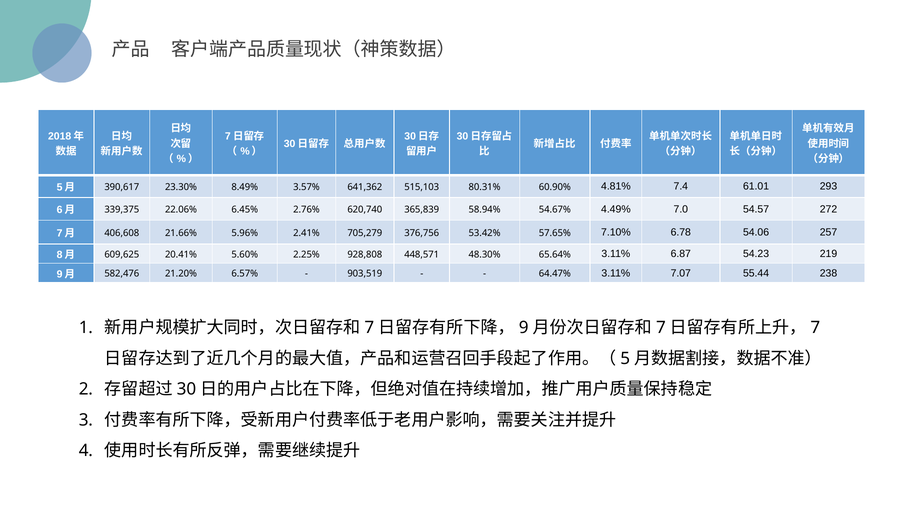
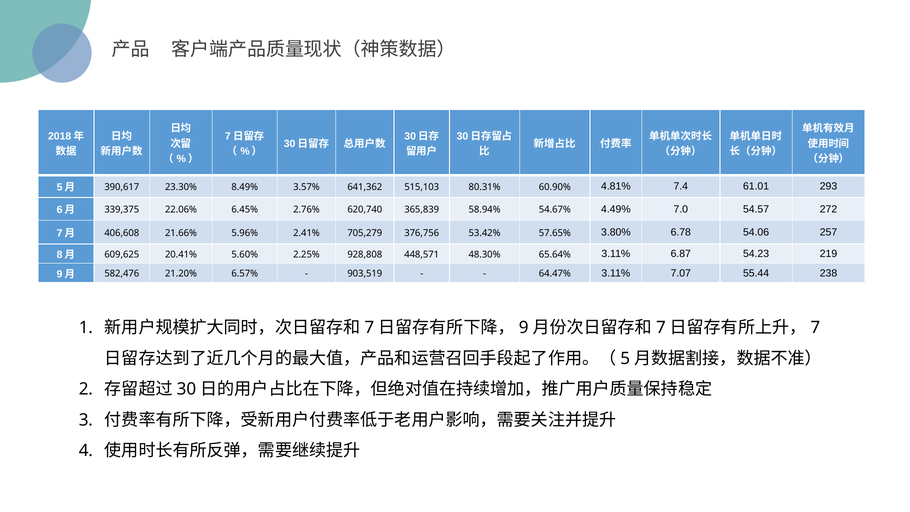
7.10%: 7.10% -> 3.80%
